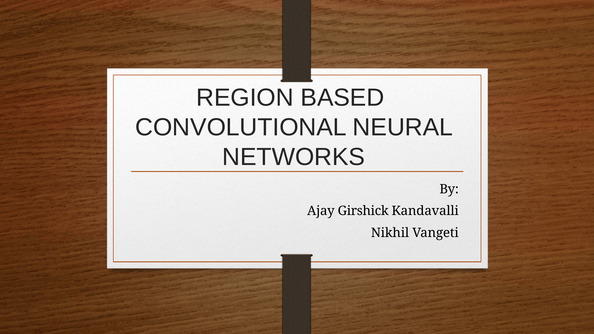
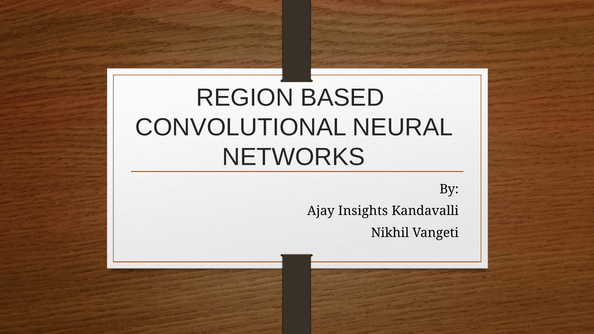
Girshick: Girshick -> Insights
